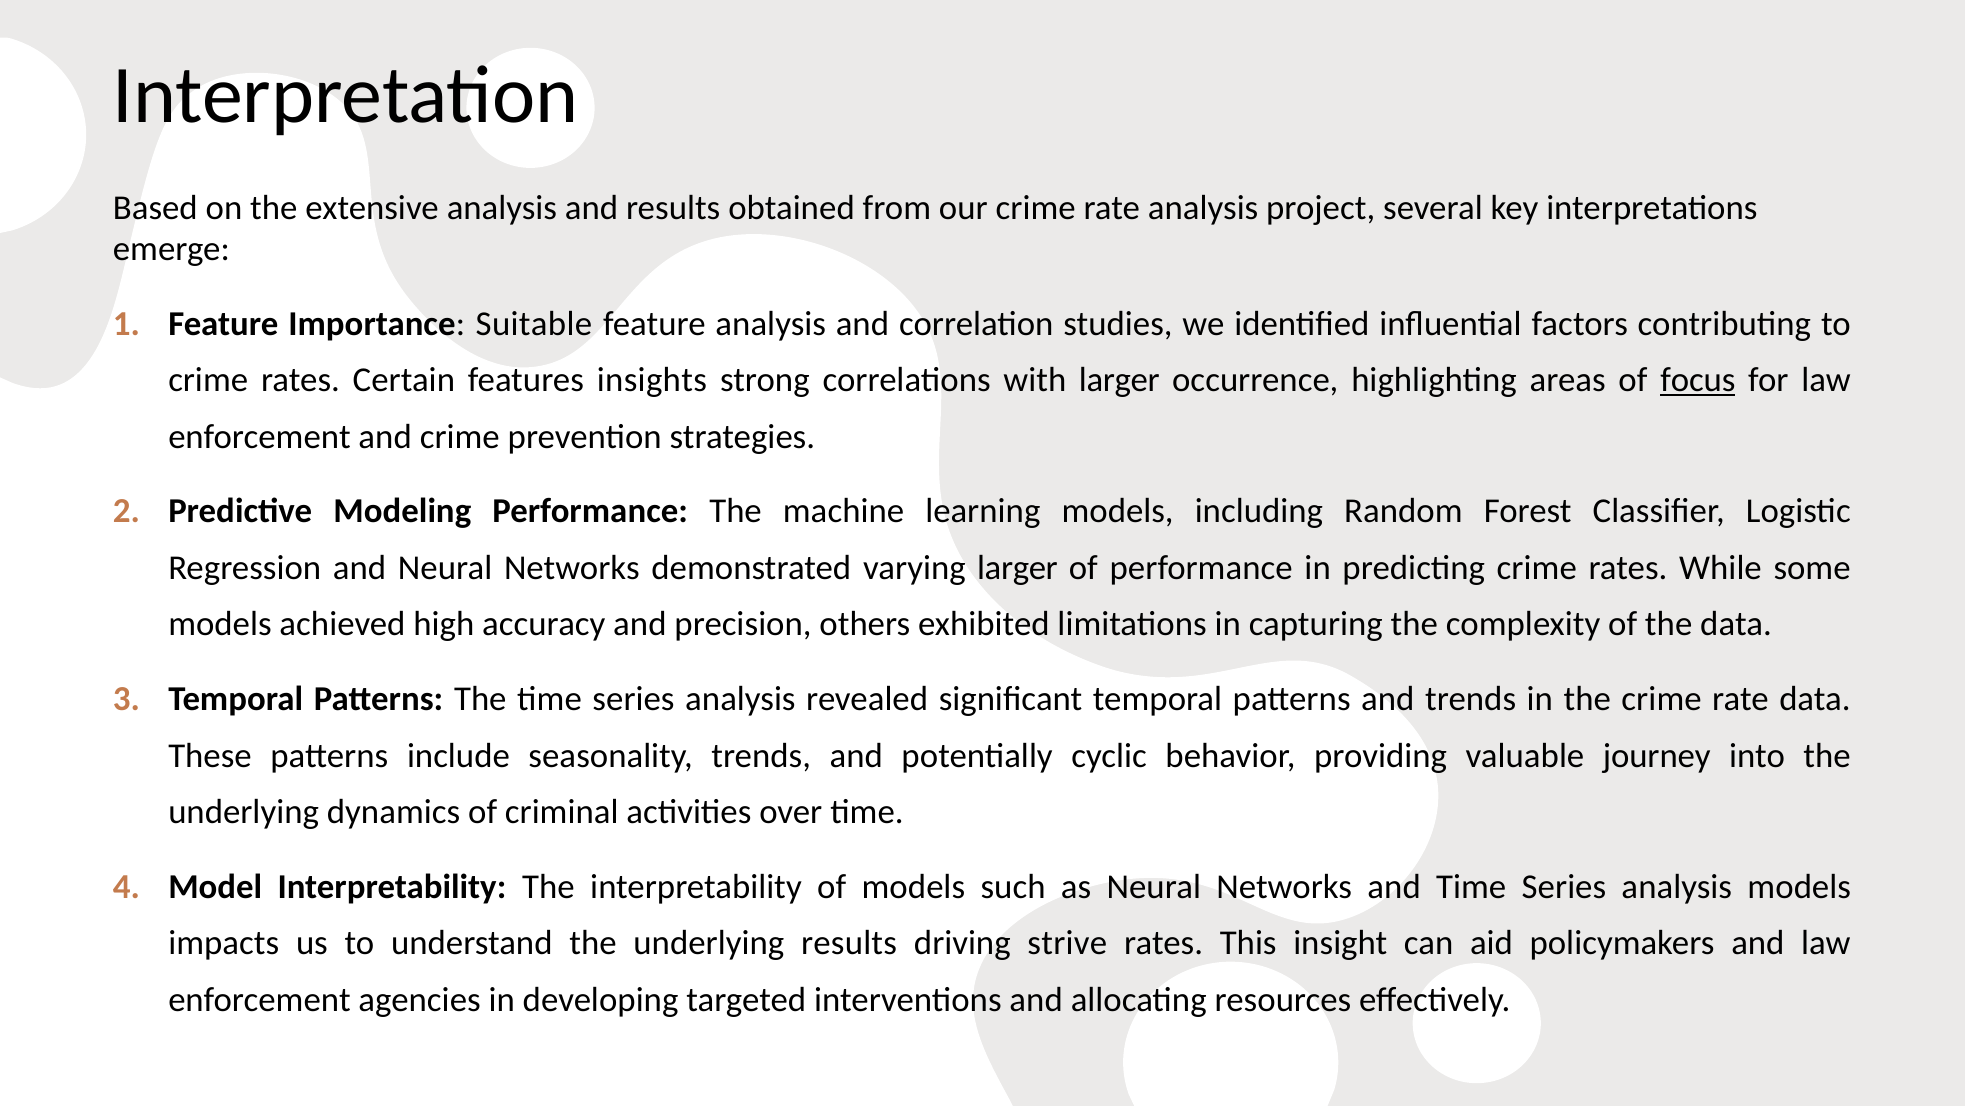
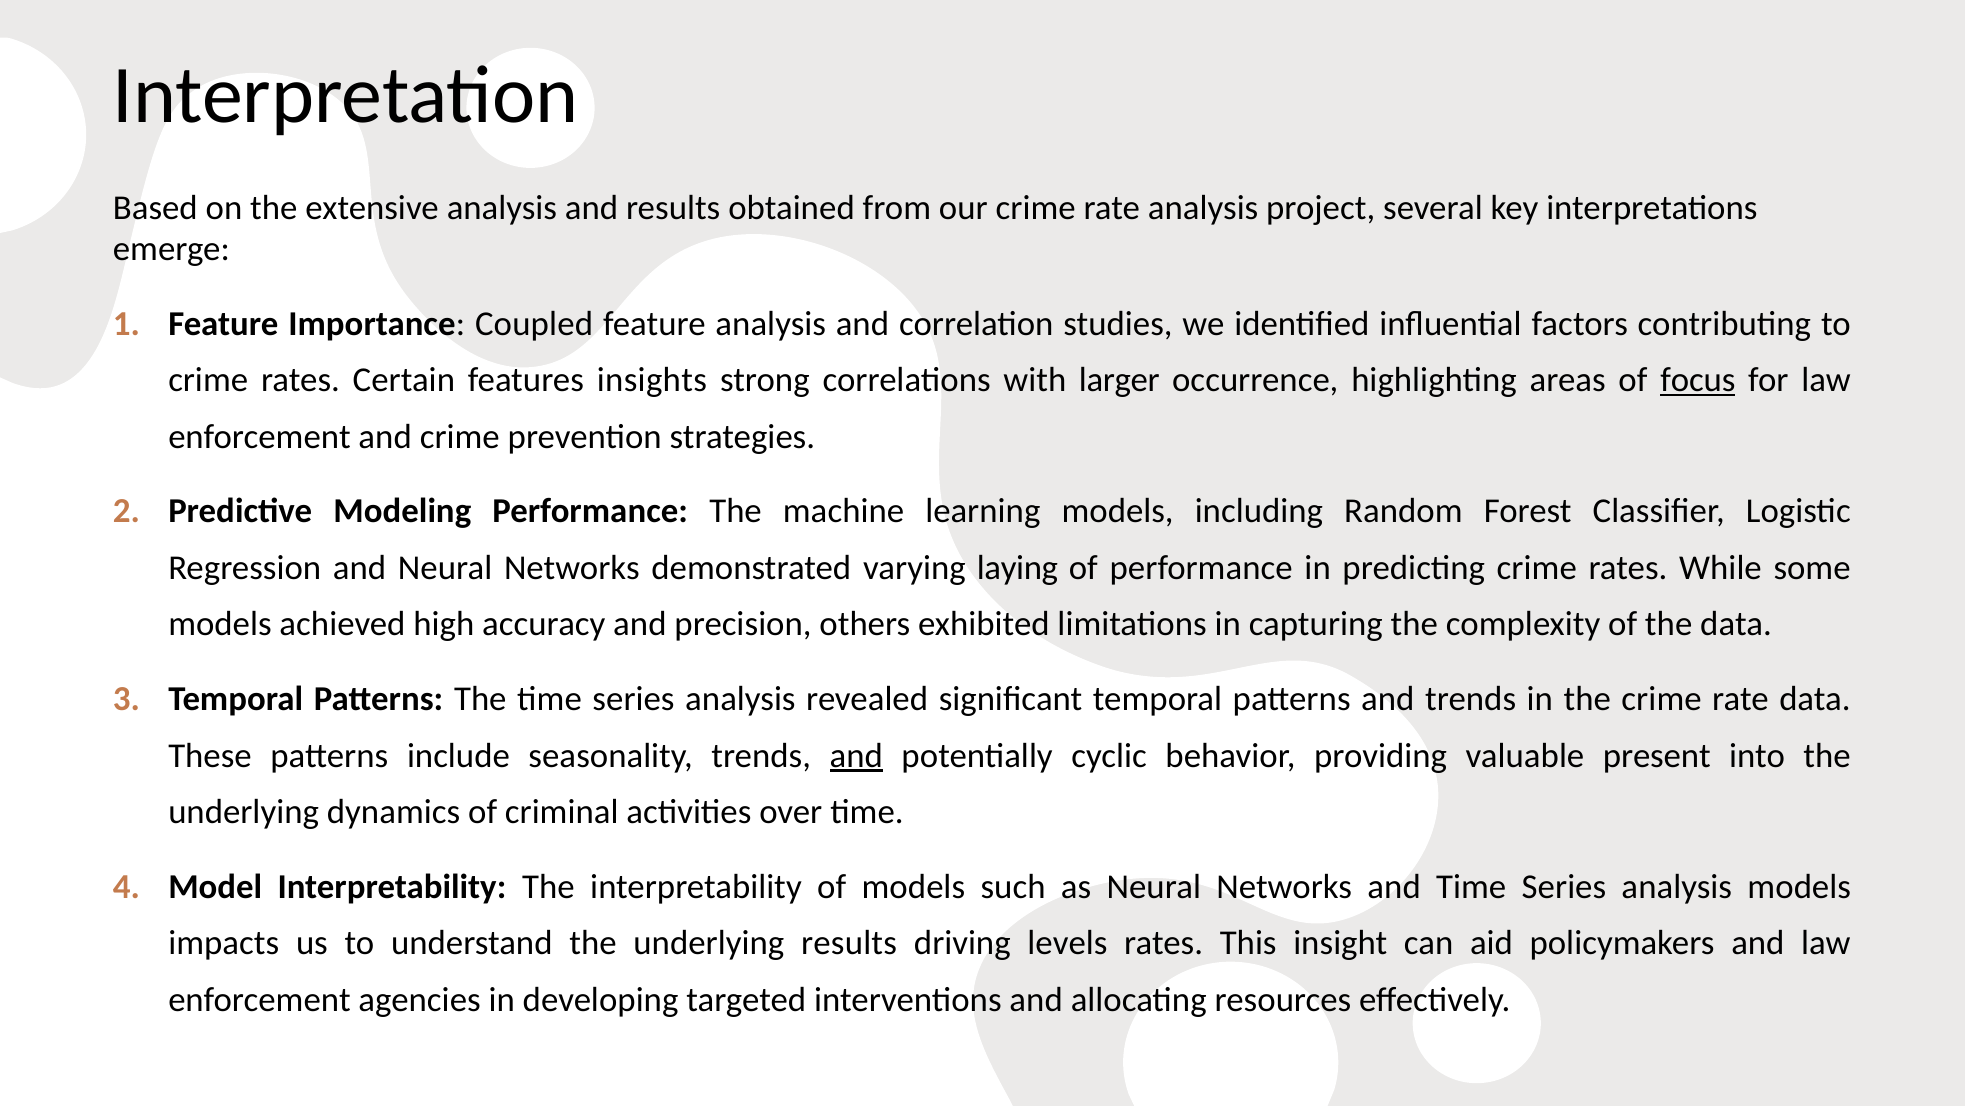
Suitable: Suitable -> Coupled
varying larger: larger -> laying
and at (856, 755) underline: none -> present
journey: journey -> present
strive: strive -> levels
